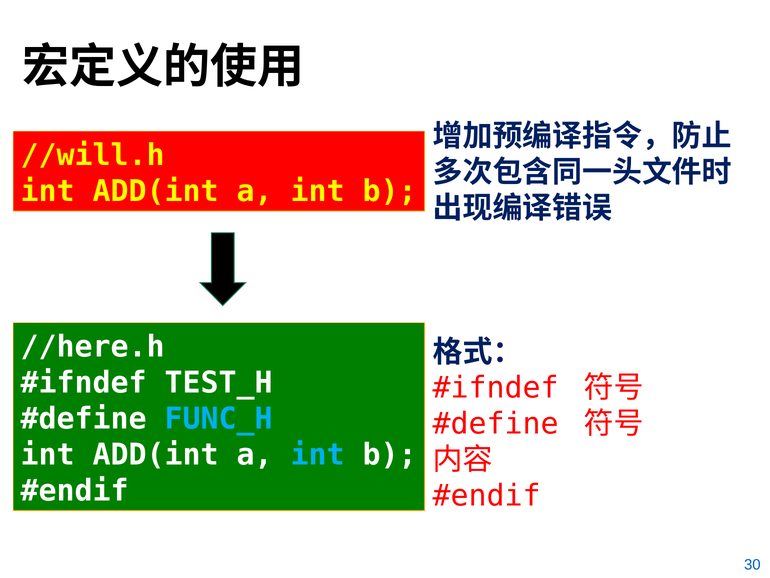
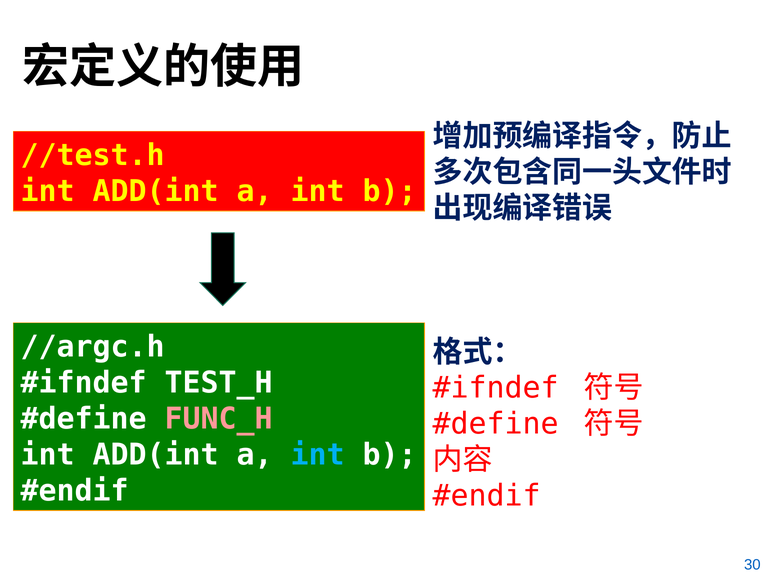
//will.h: //will.h -> //test.h
//here.h: //here.h -> //argc.h
FUNC_H colour: light blue -> pink
